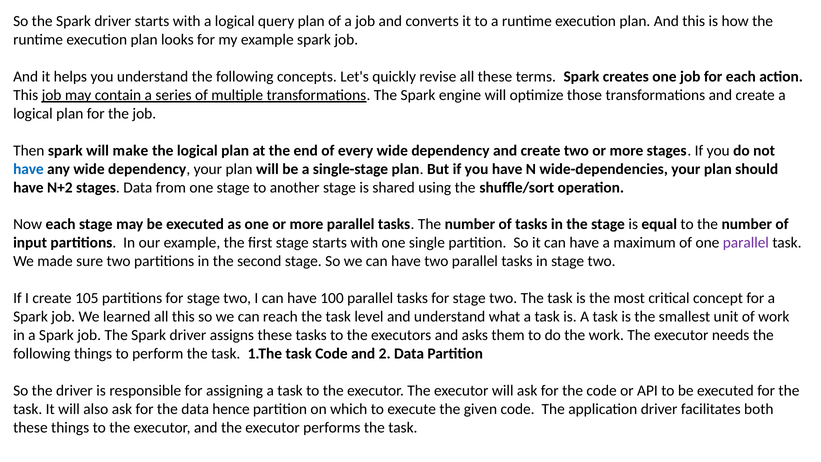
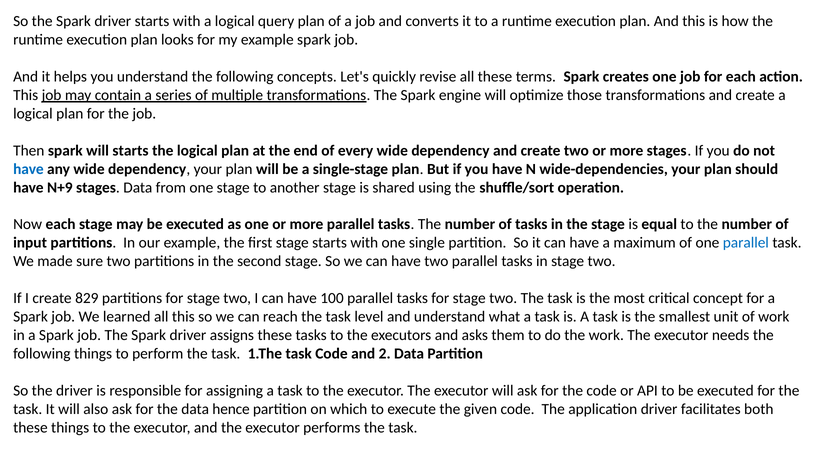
will make: make -> starts
N+2: N+2 -> N+9
parallel at (746, 243) colour: purple -> blue
105: 105 -> 829
